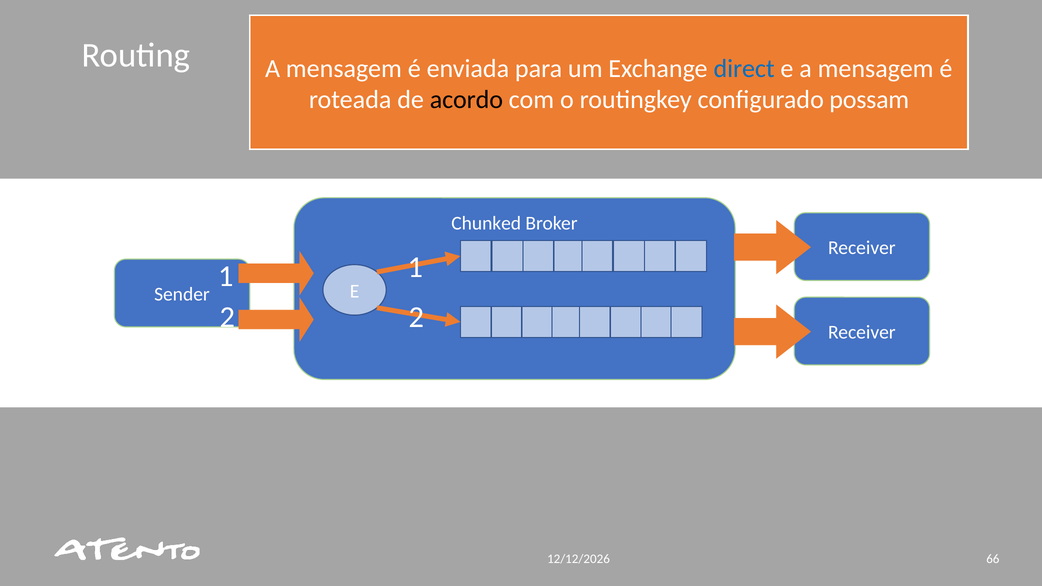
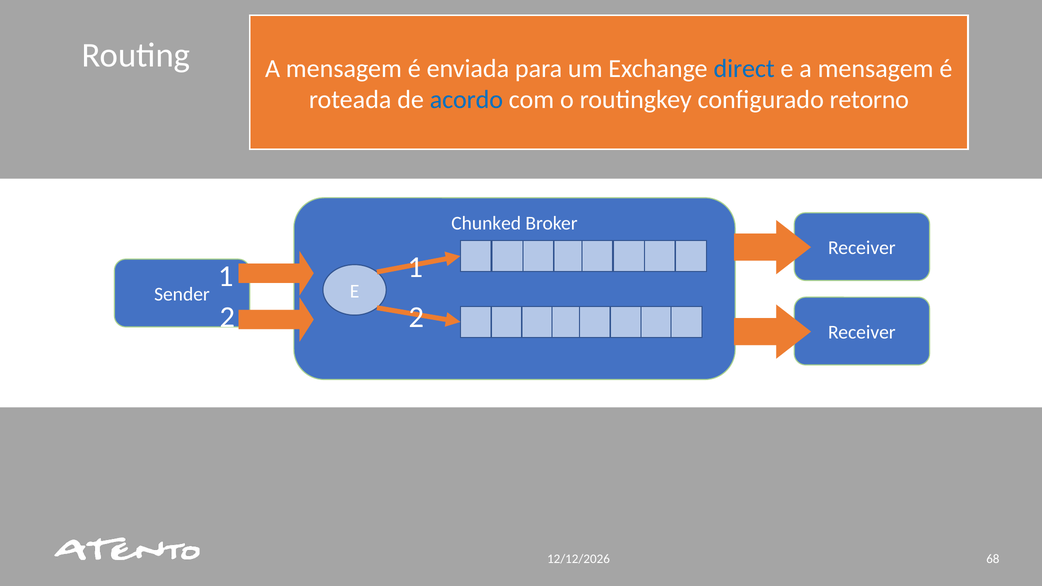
acordo colour: black -> blue
possam: possam -> retorno
66: 66 -> 68
